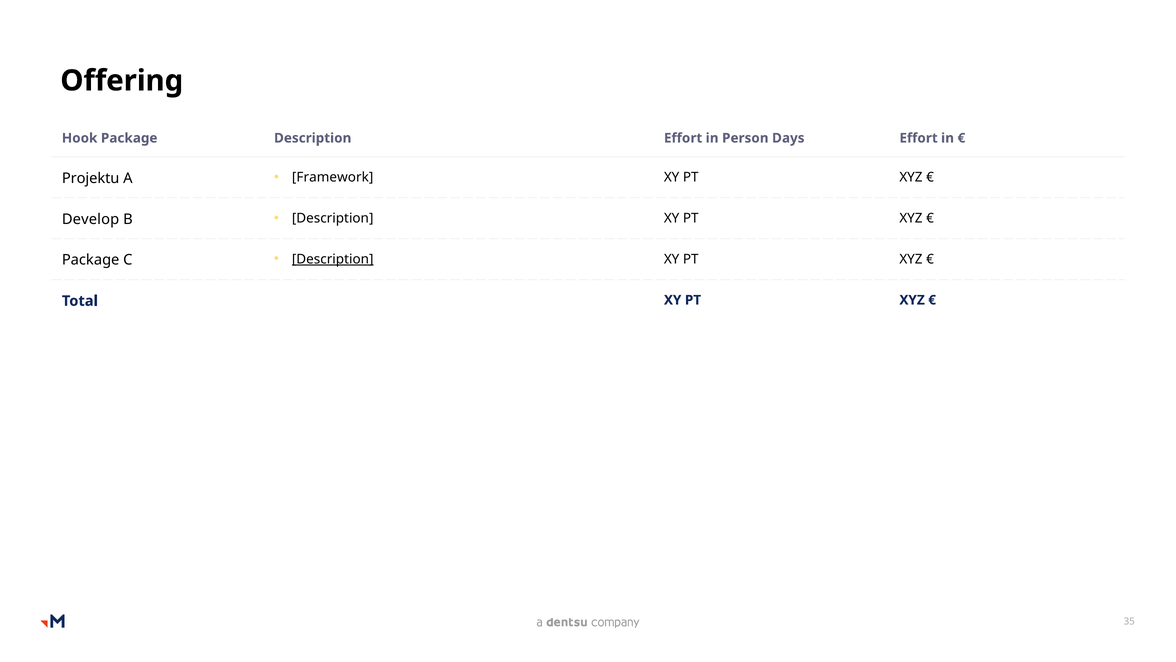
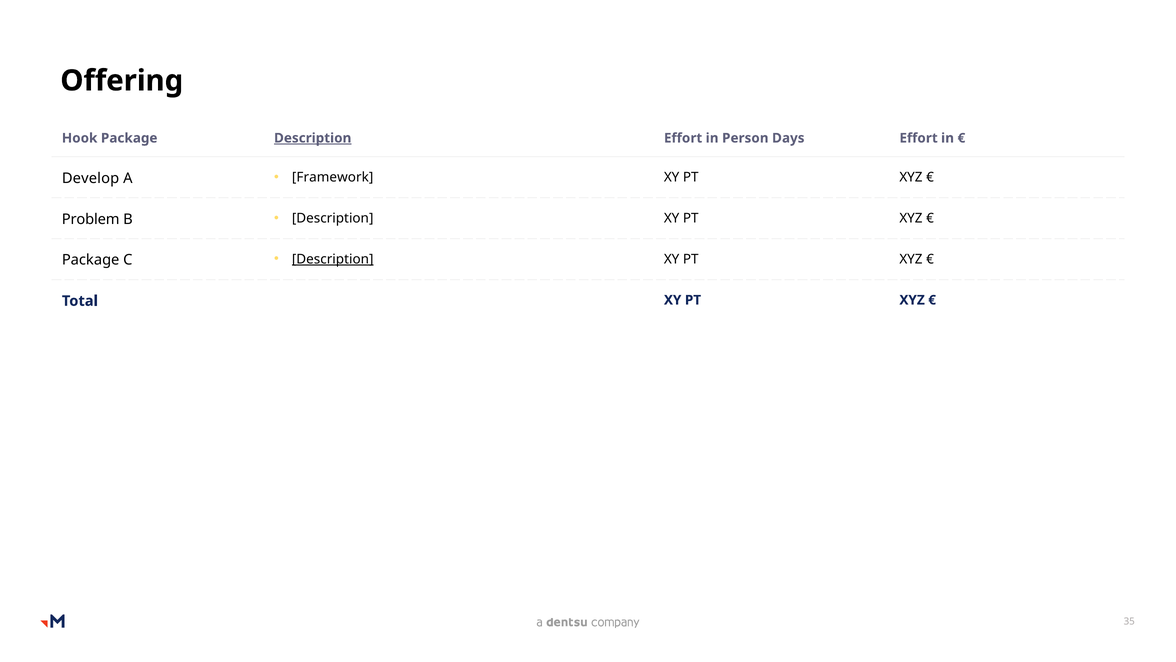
Description at (313, 138) underline: none -> present
Projektu: Projektu -> Develop
Develop: Develop -> Problem
